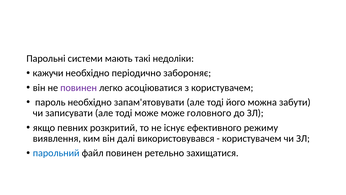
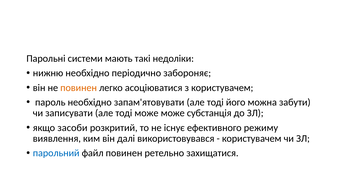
кажучи: кажучи -> нижню
повинен at (79, 88) colour: purple -> orange
головного: головного -> субстанція
певних: певних -> засоби
